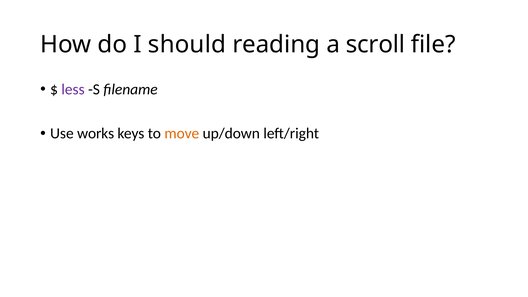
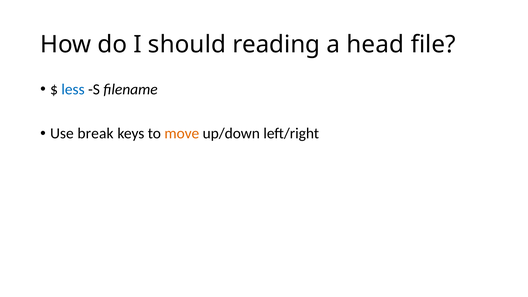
scroll: scroll -> head
less colour: purple -> blue
works: works -> break
